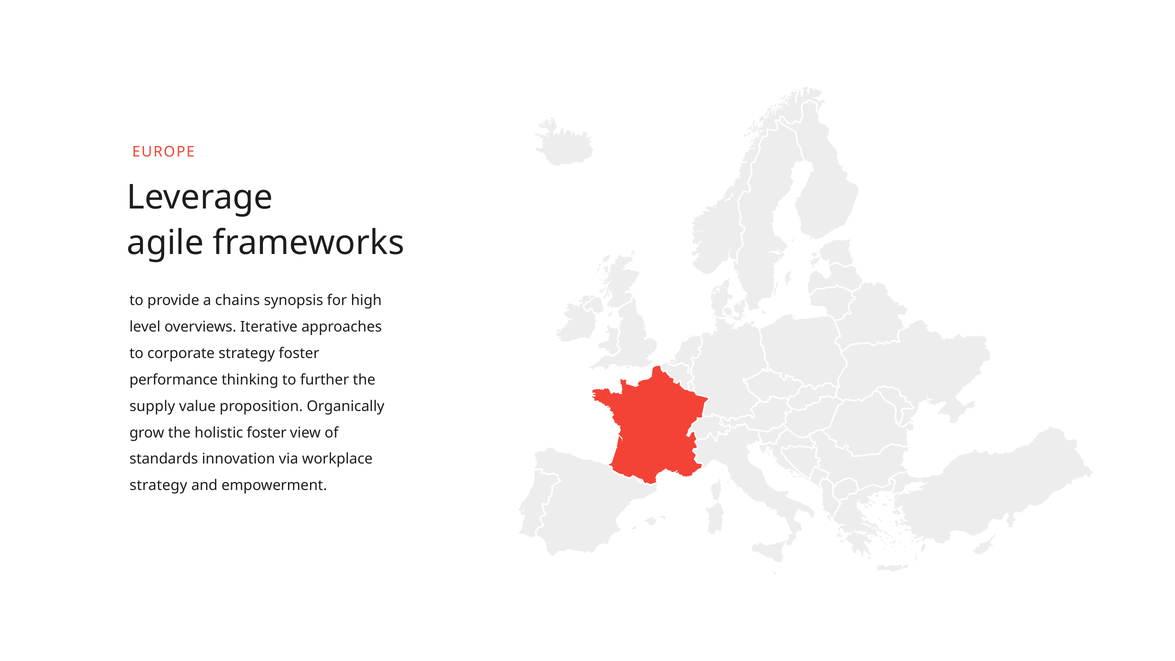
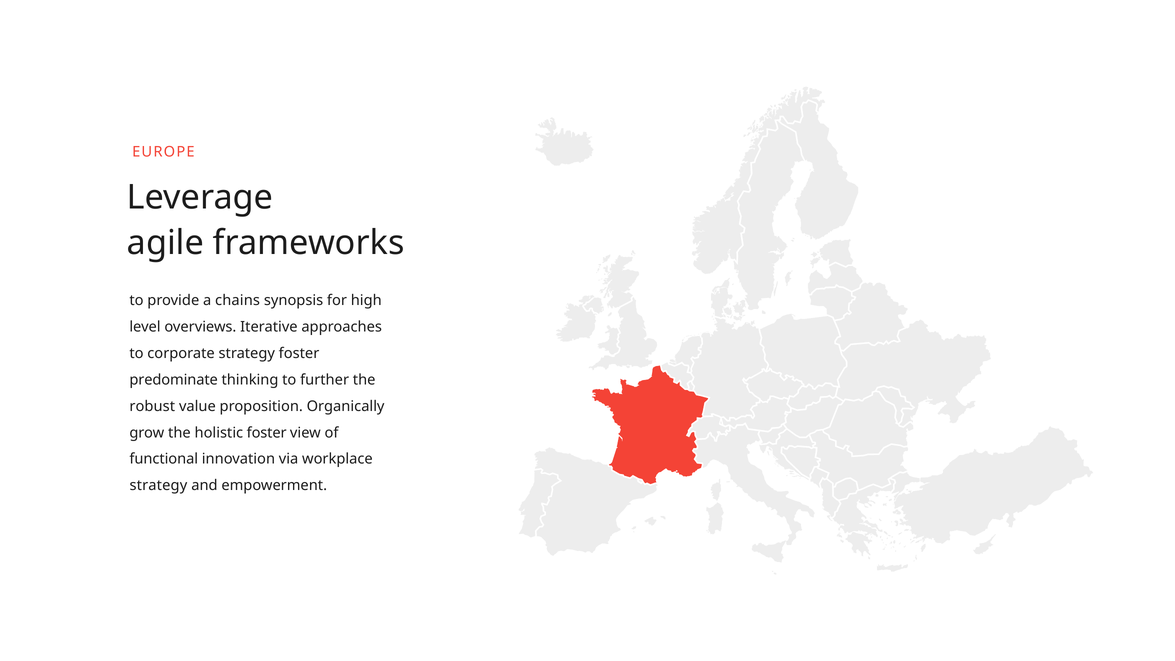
performance: performance -> predominate
supply: supply -> robust
standards: standards -> functional
